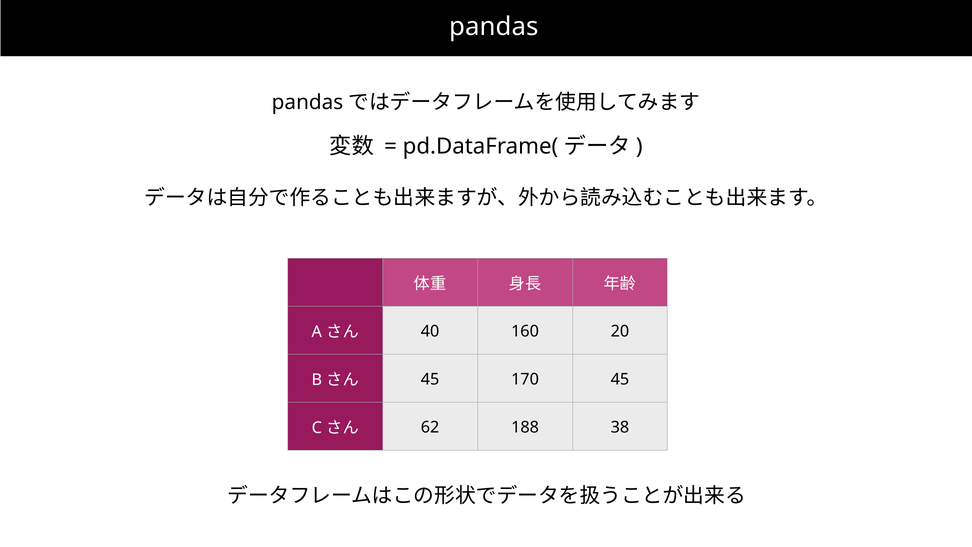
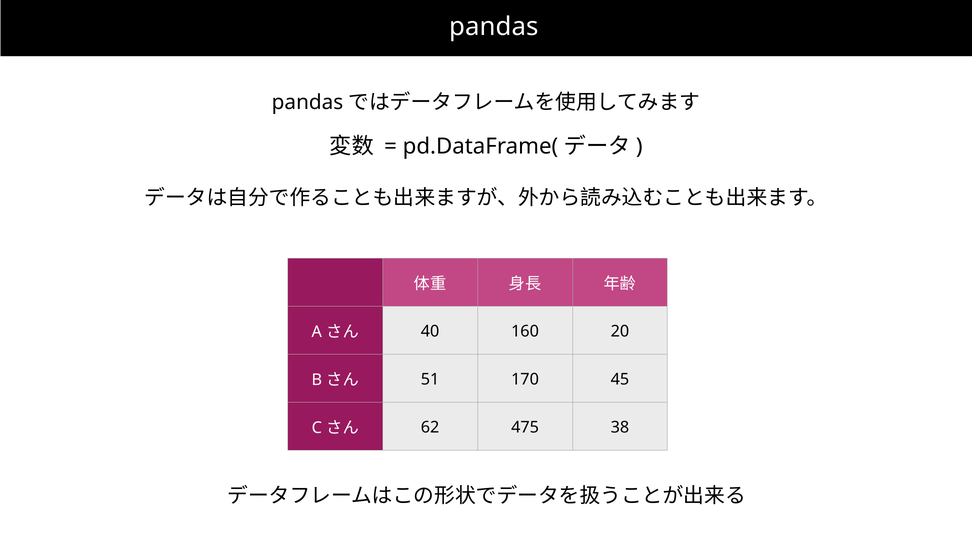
45 at (430, 379): 45 -> 51
188: 188 -> 475
